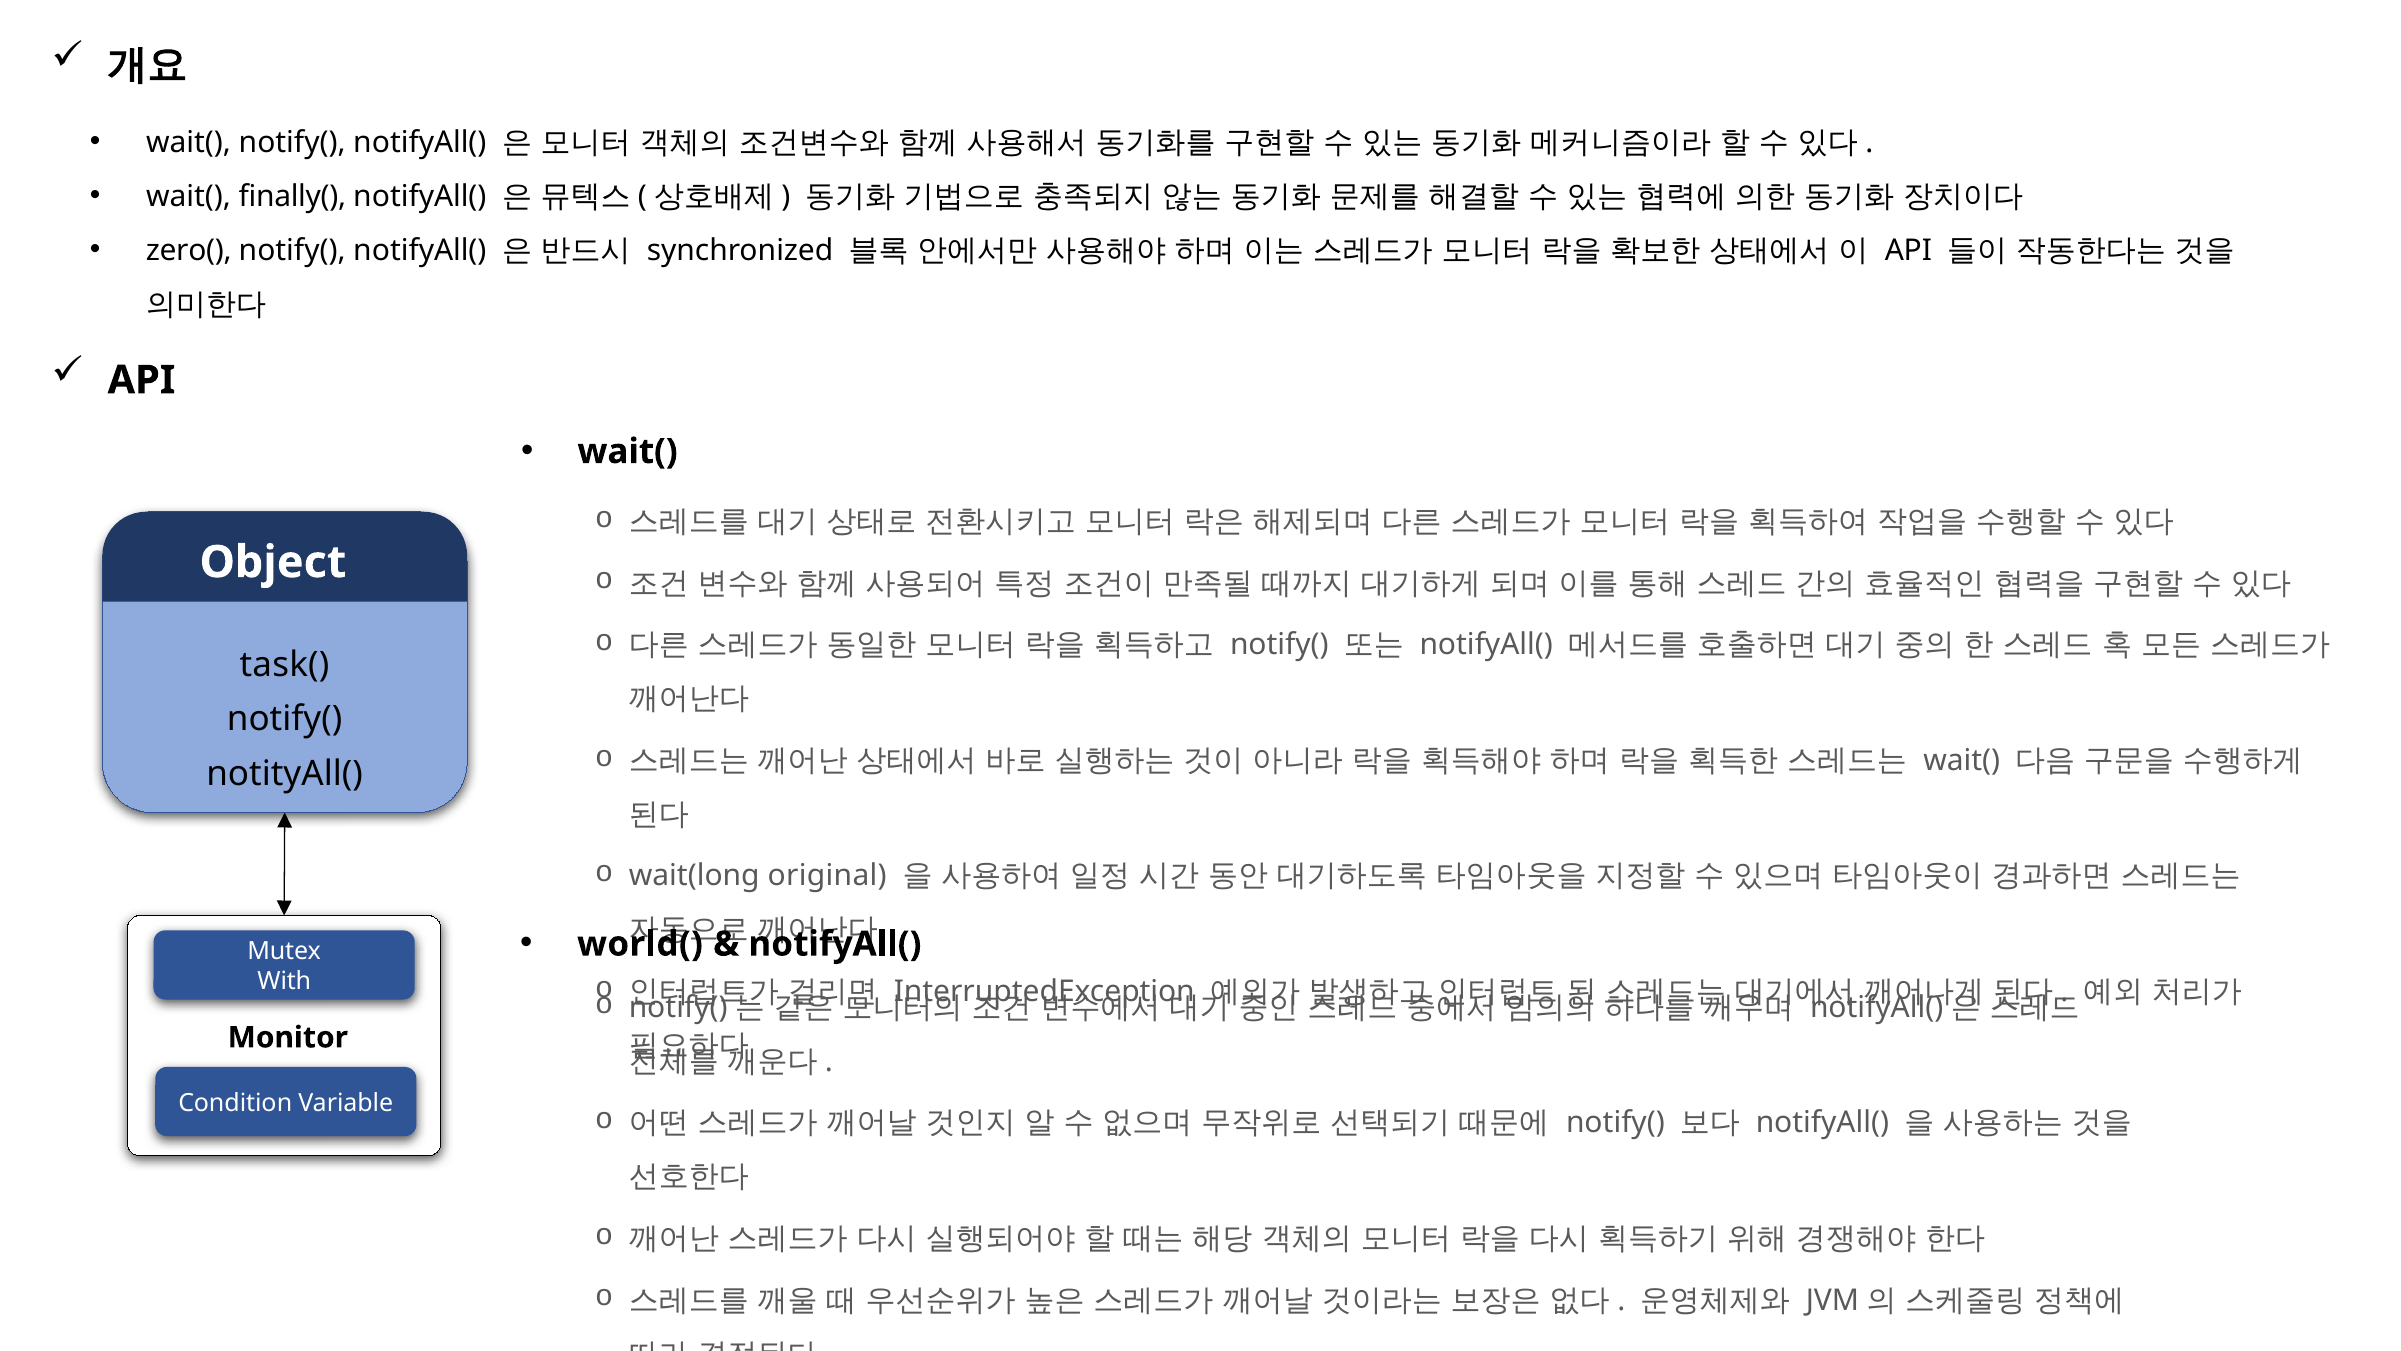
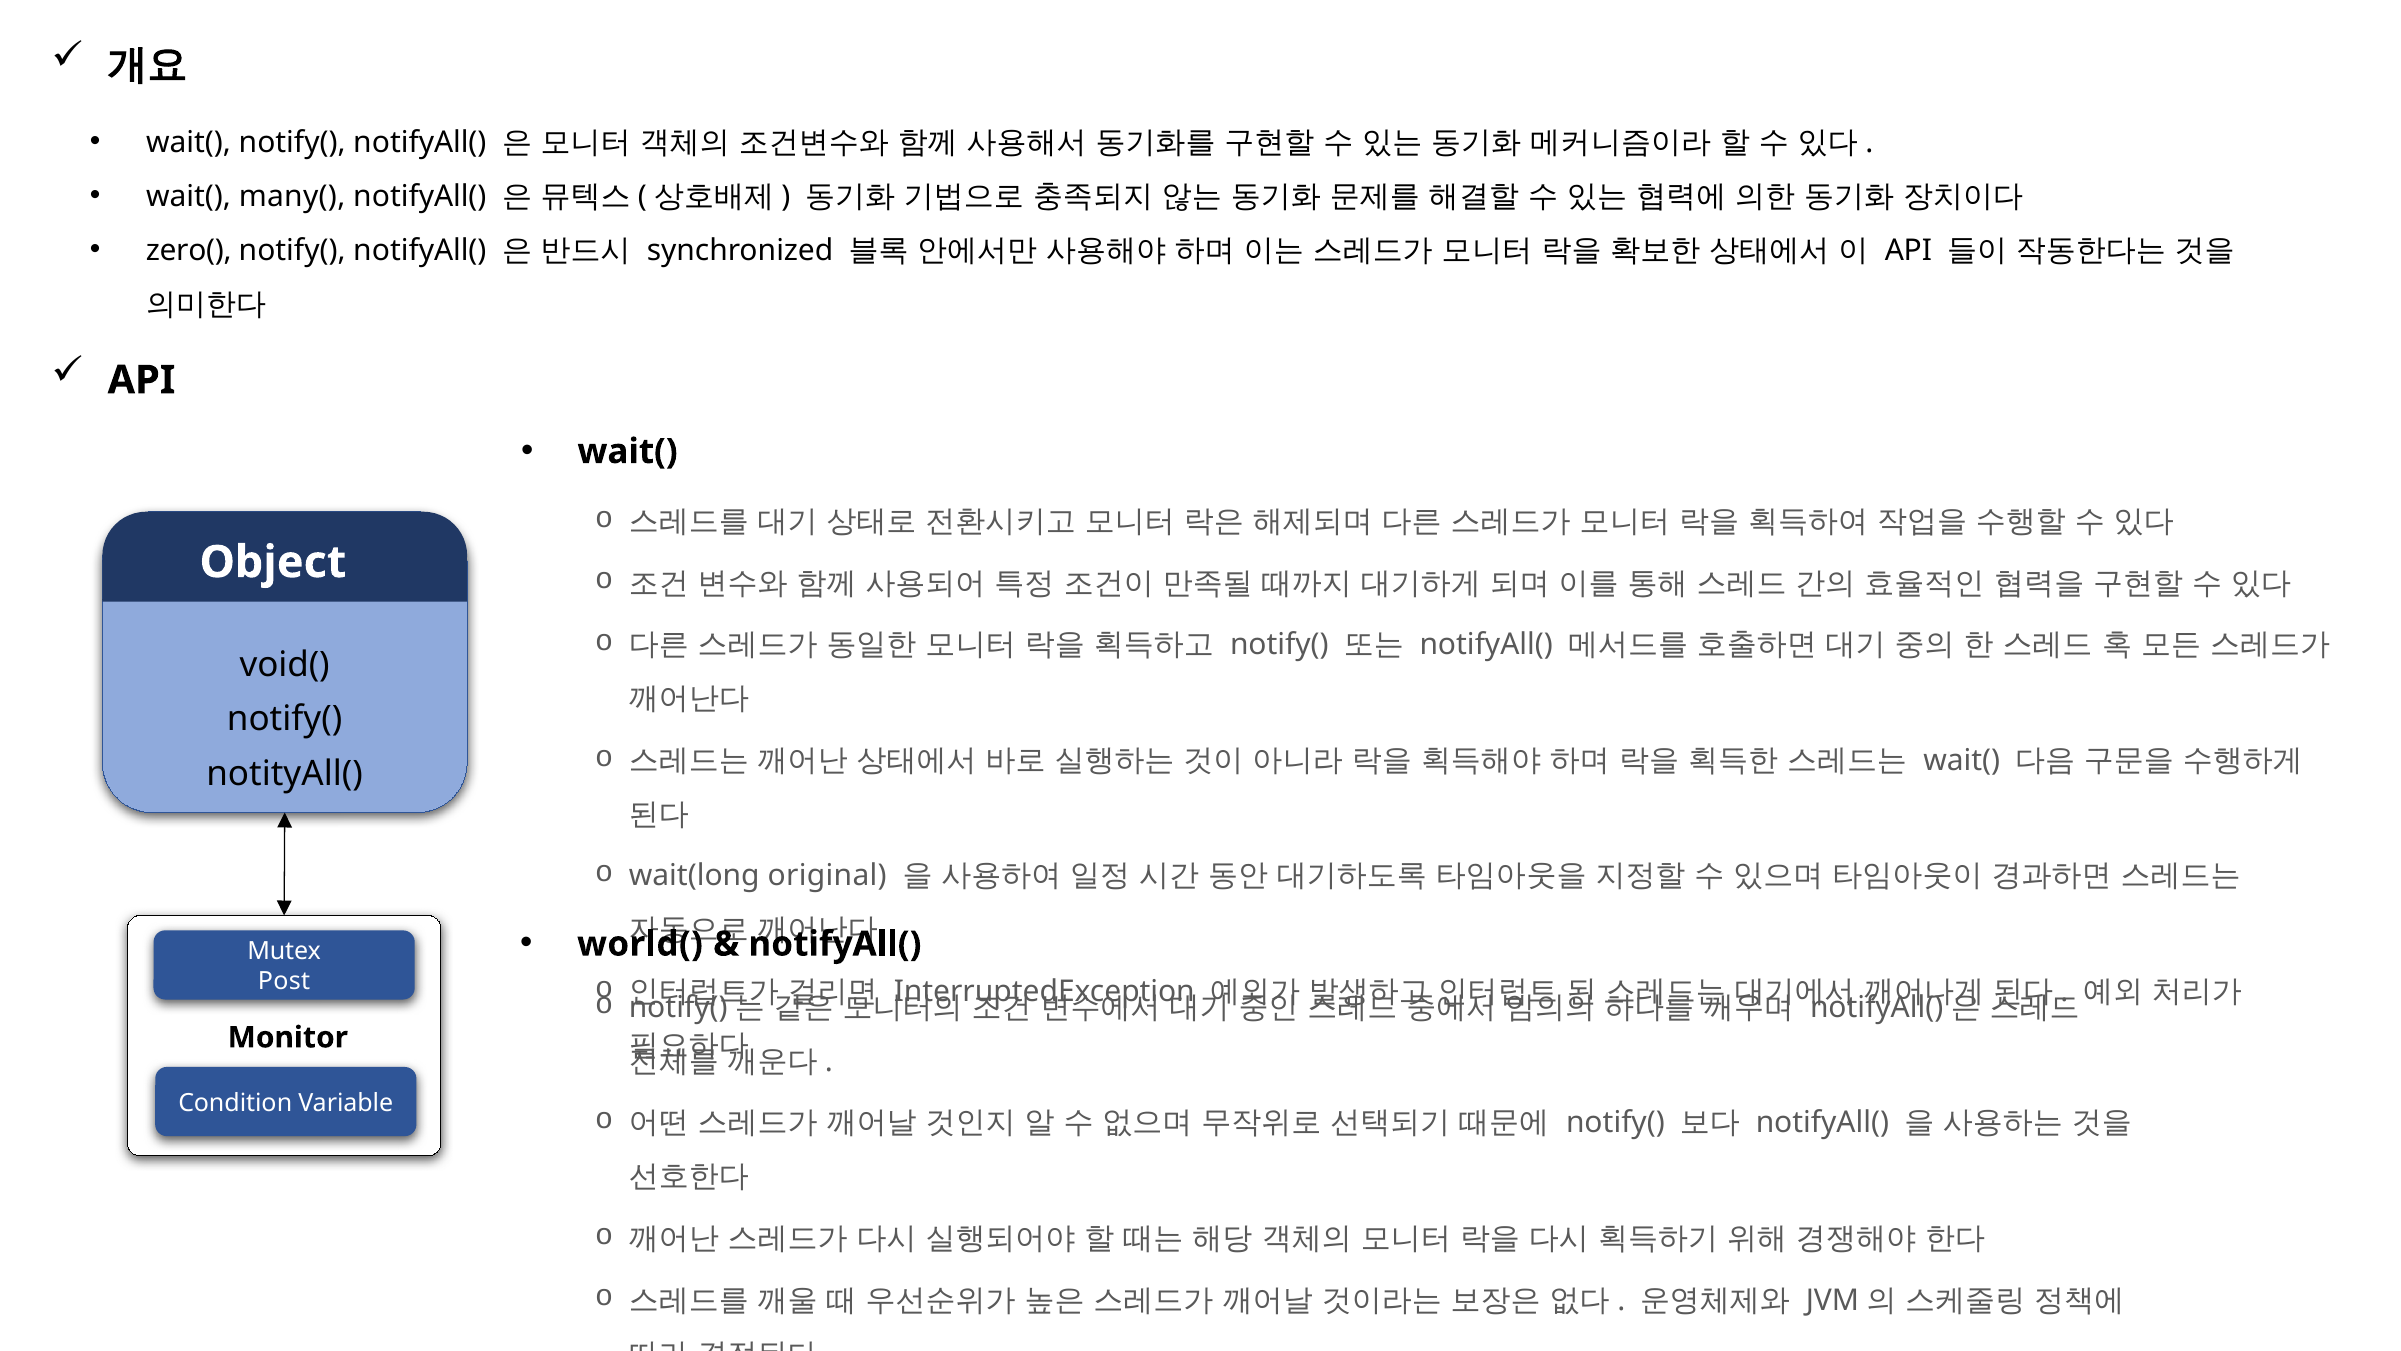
finally(: finally( -> many(
task(: task( -> void(
With: With -> Post
